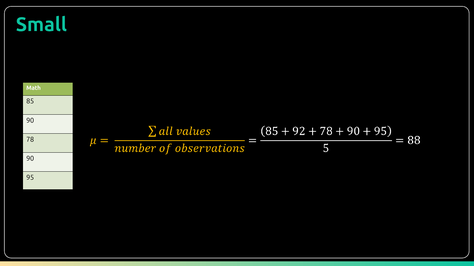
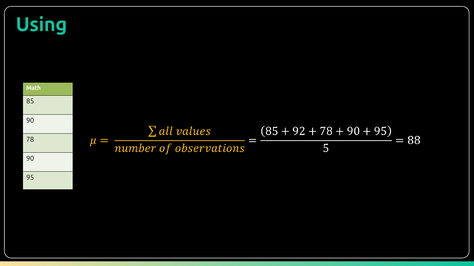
Small: Small -> Using
